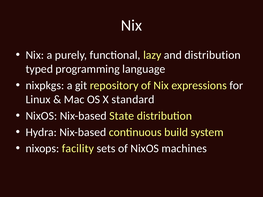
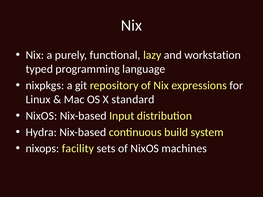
and distribution: distribution -> workstation
State: State -> Input
